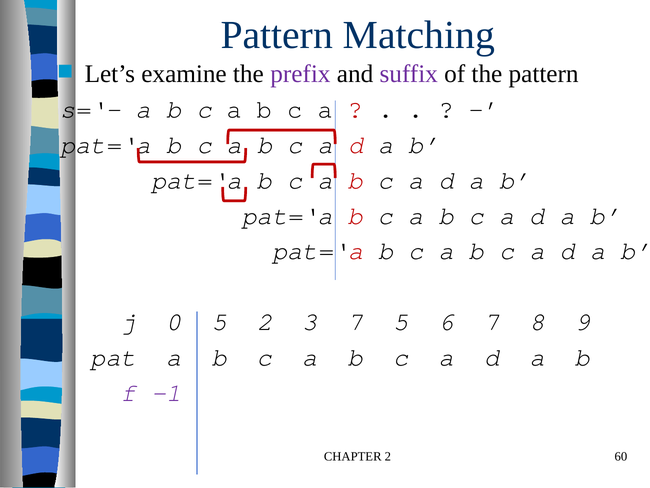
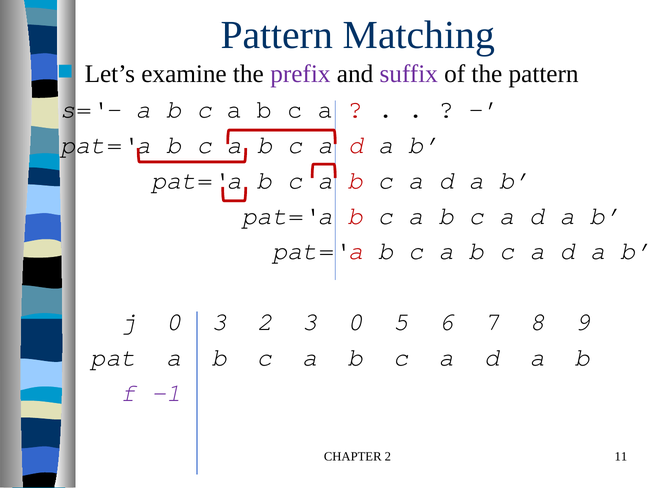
0 5: 5 -> 3
3 7: 7 -> 0
60: 60 -> 11
